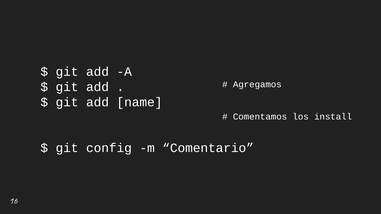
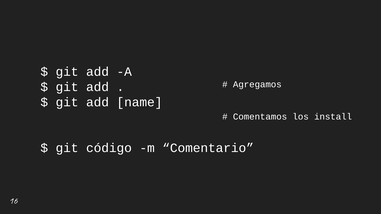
config: config -> código
